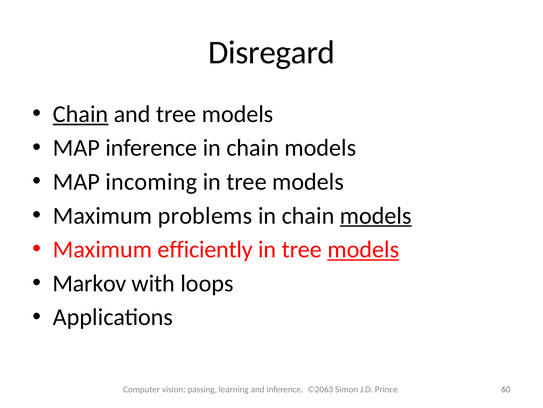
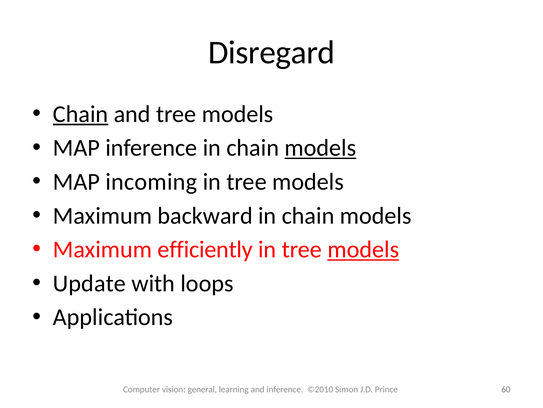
models at (320, 148) underline: none -> present
problems: problems -> backward
models at (376, 215) underline: present -> none
Markov: Markov -> Update
passing: passing -> general
©2063: ©2063 -> ©2010
